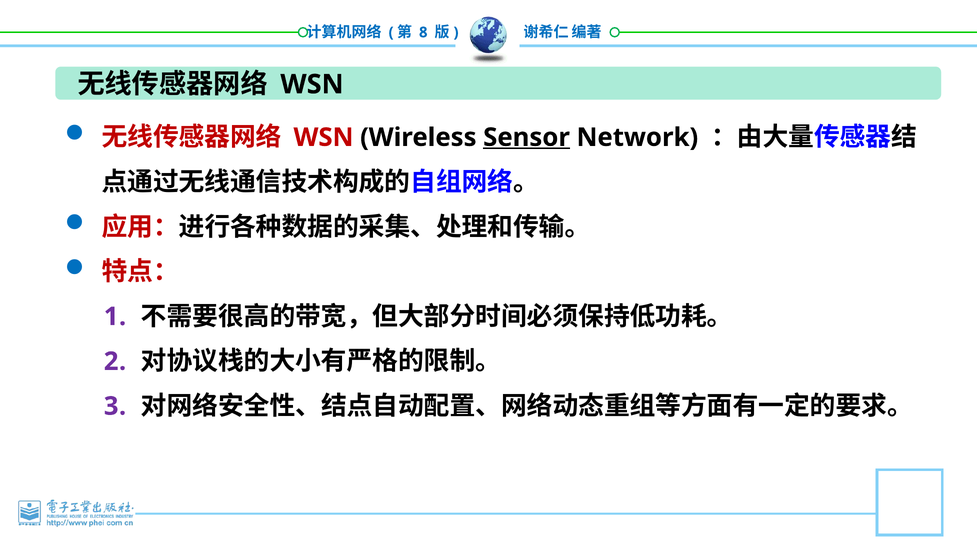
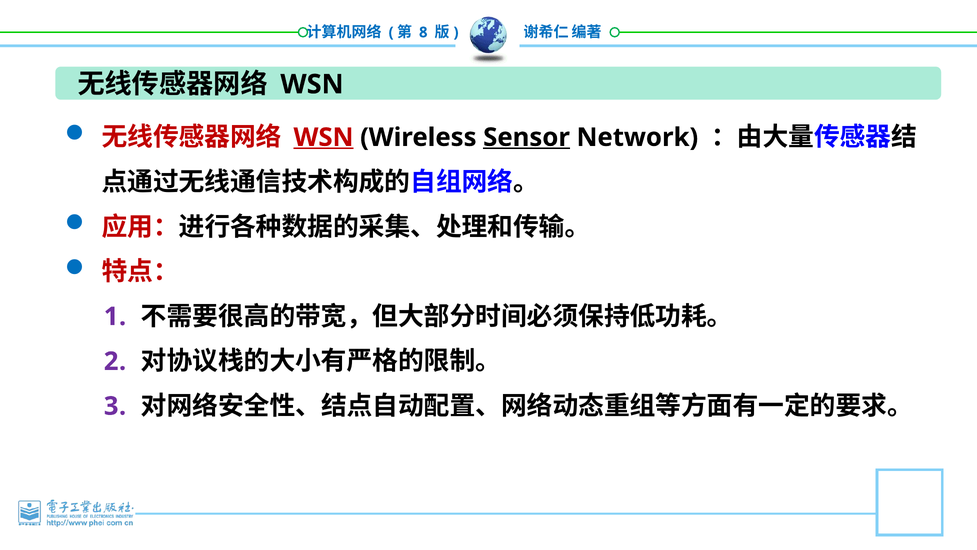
WSN at (323, 137) underline: none -> present
